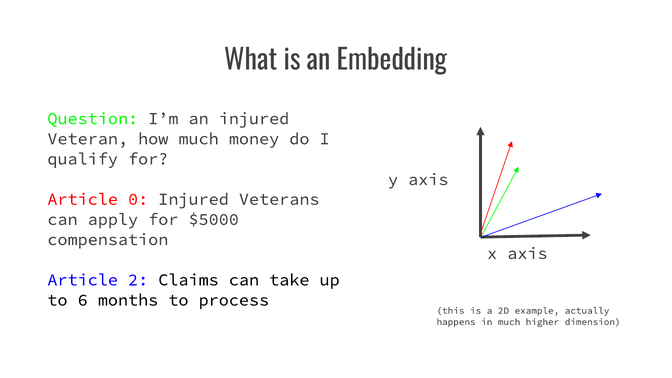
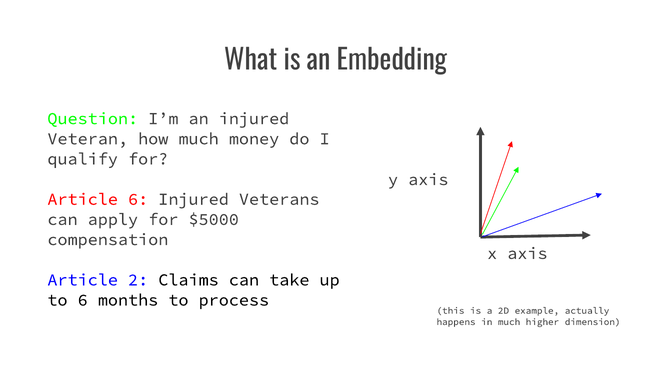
Article 0: 0 -> 6
